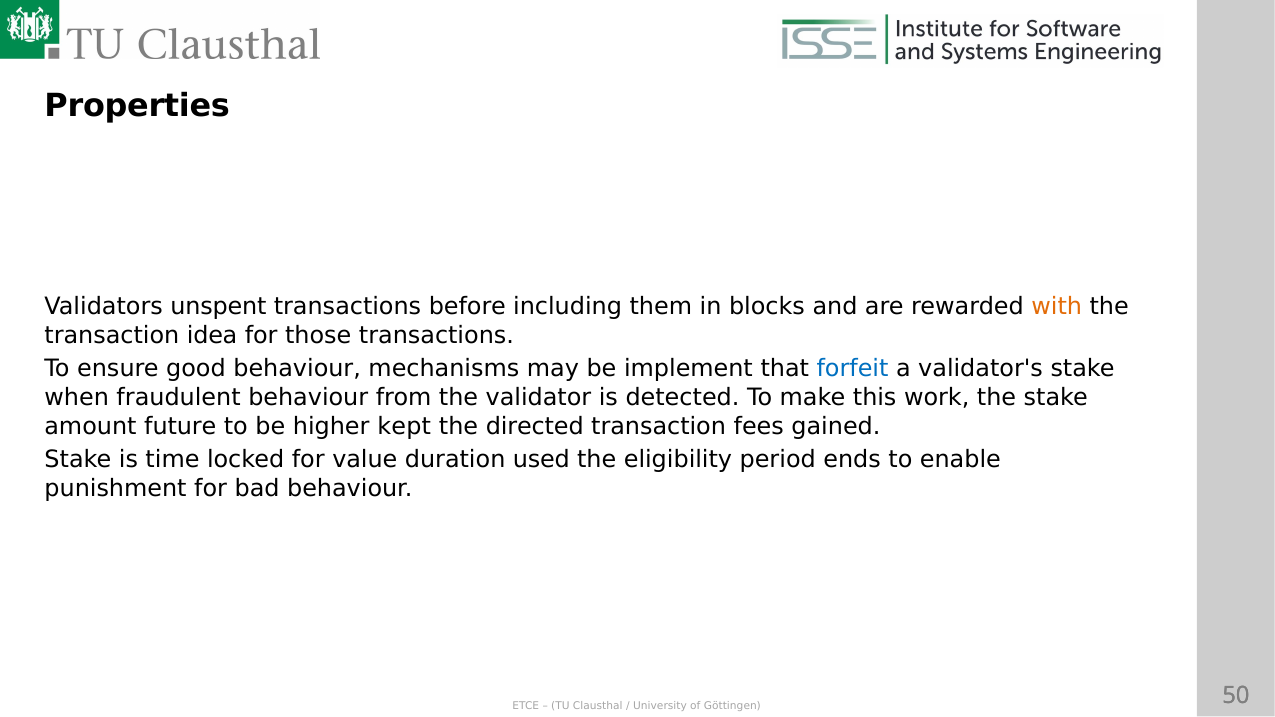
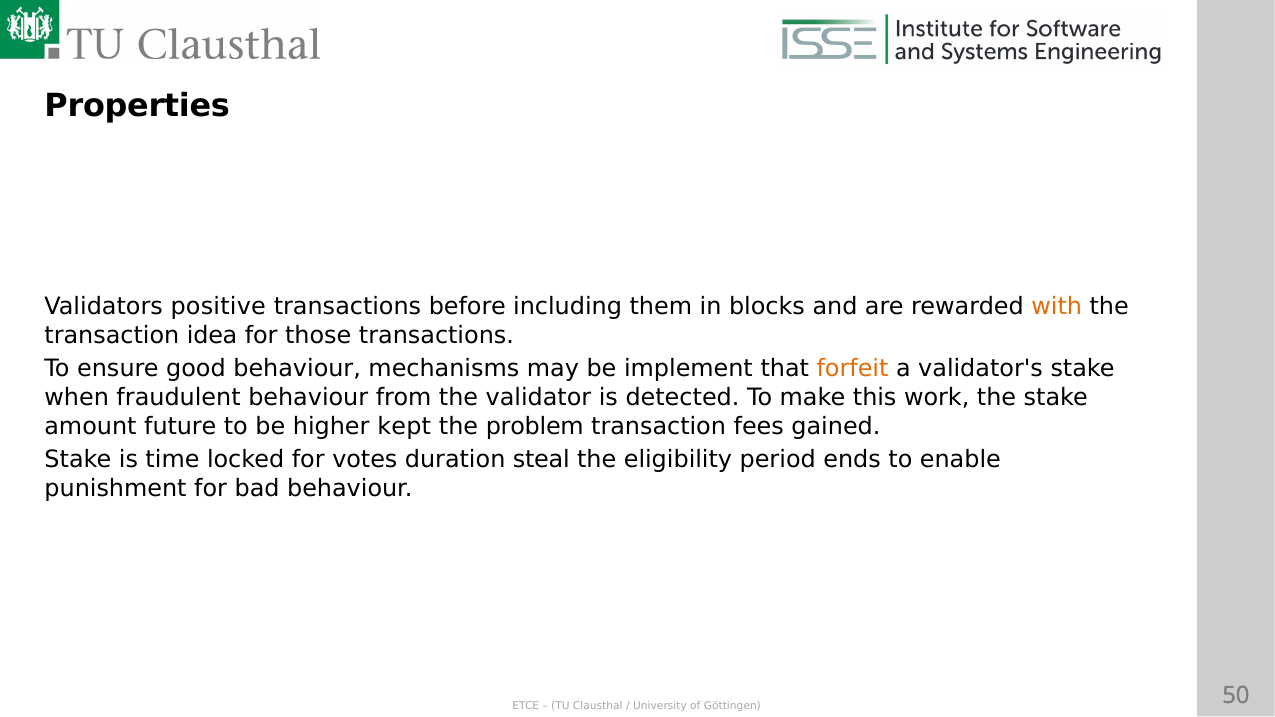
unspent: unspent -> positive
forfeit colour: blue -> orange
directed: directed -> problem
value: value -> votes
used: used -> steal
